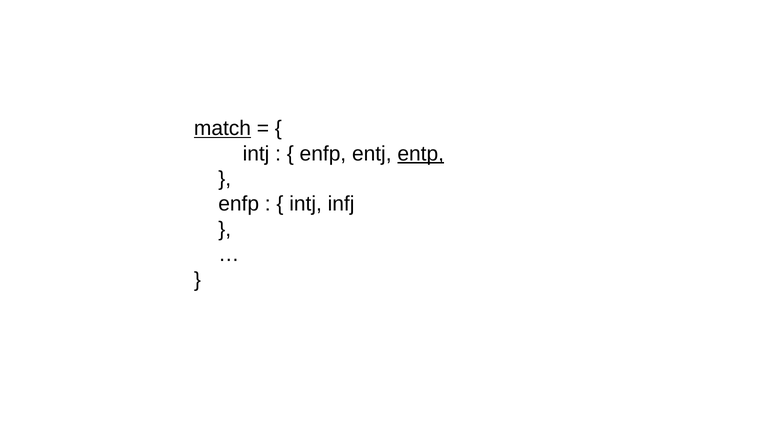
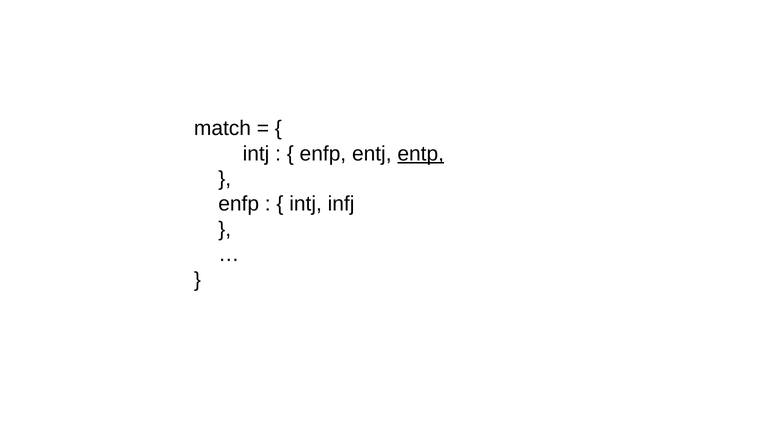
match underline: present -> none
